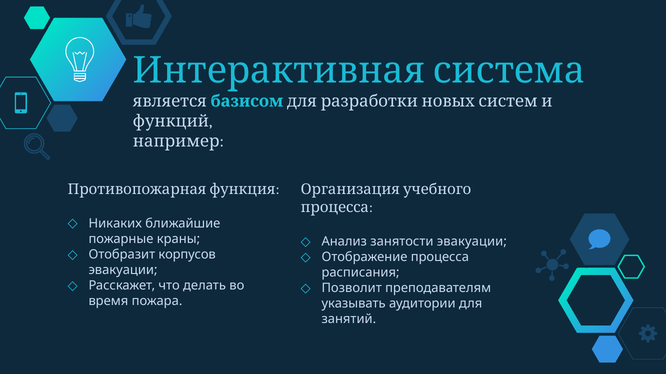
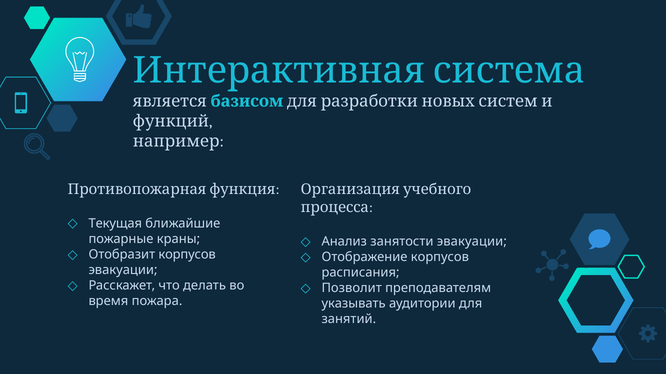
Никаких: Никаких -> Текущая
Отображение процесса: процесса -> корпусов
